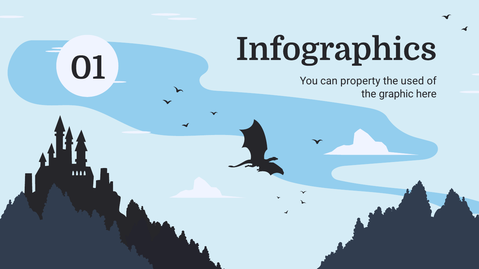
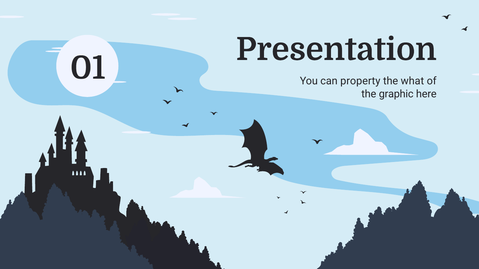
Infographics: Infographics -> Presentation
used: used -> what
